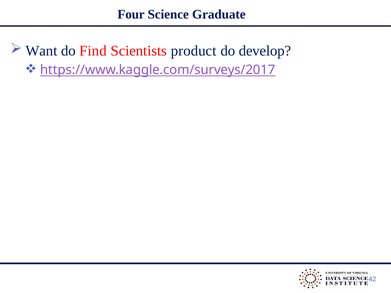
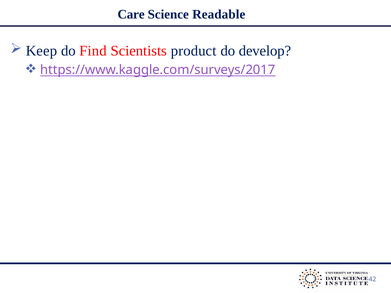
Four: Four -> Care
Graduate: Graduate -> Readable
Want: Want -> Keep
